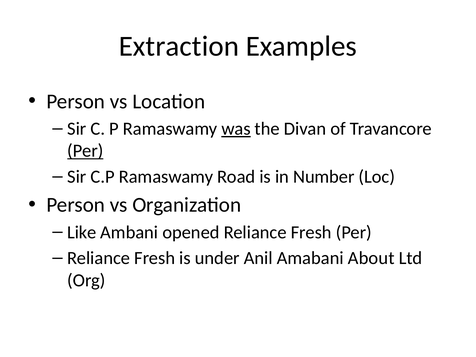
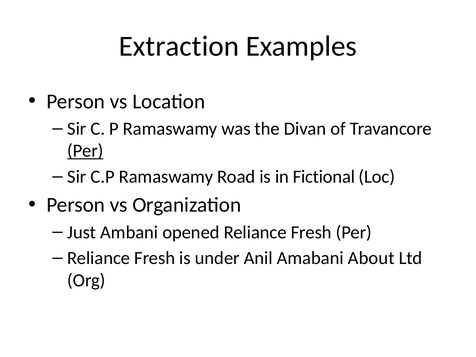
was underline: present -> none
Number: Number -> Fictional
Like: Like -> Just
